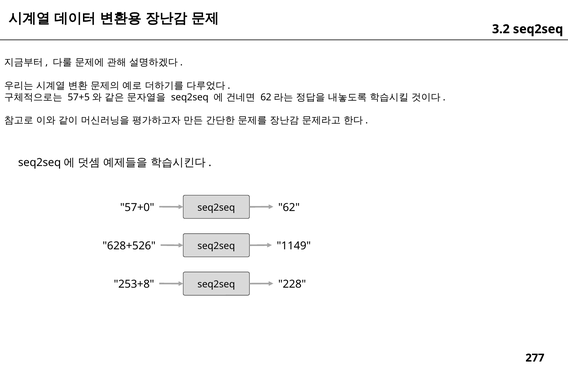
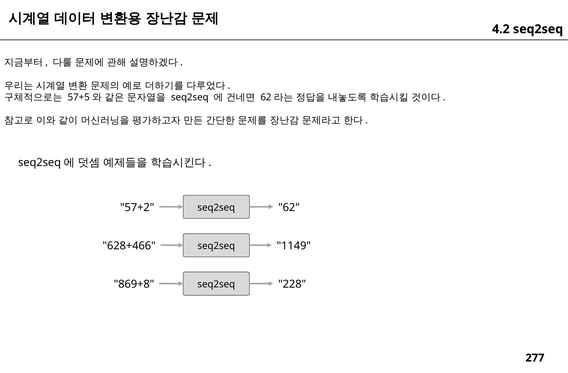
3.2: 3.2 -> 4.2
57+0: 57+0 -> 57+2
628+526: 628+526 -> 628+466
253+8: 253+8 -> 869+8
